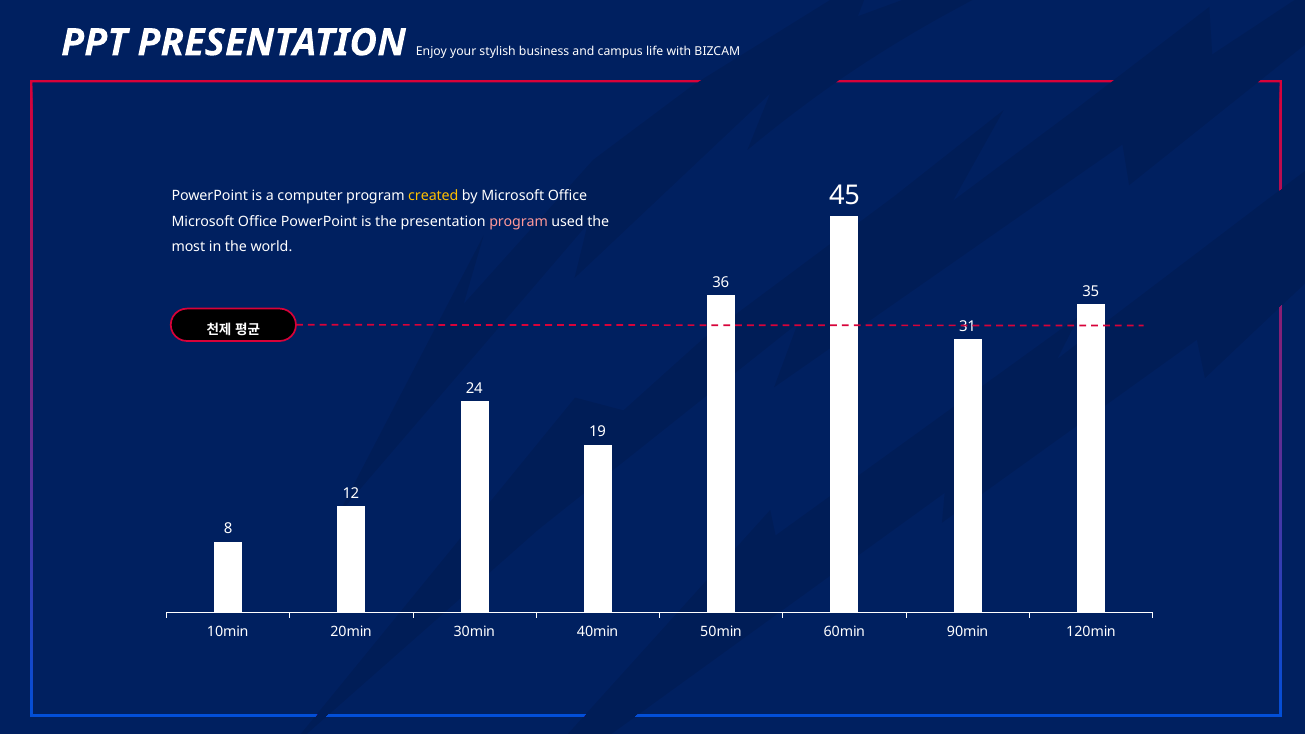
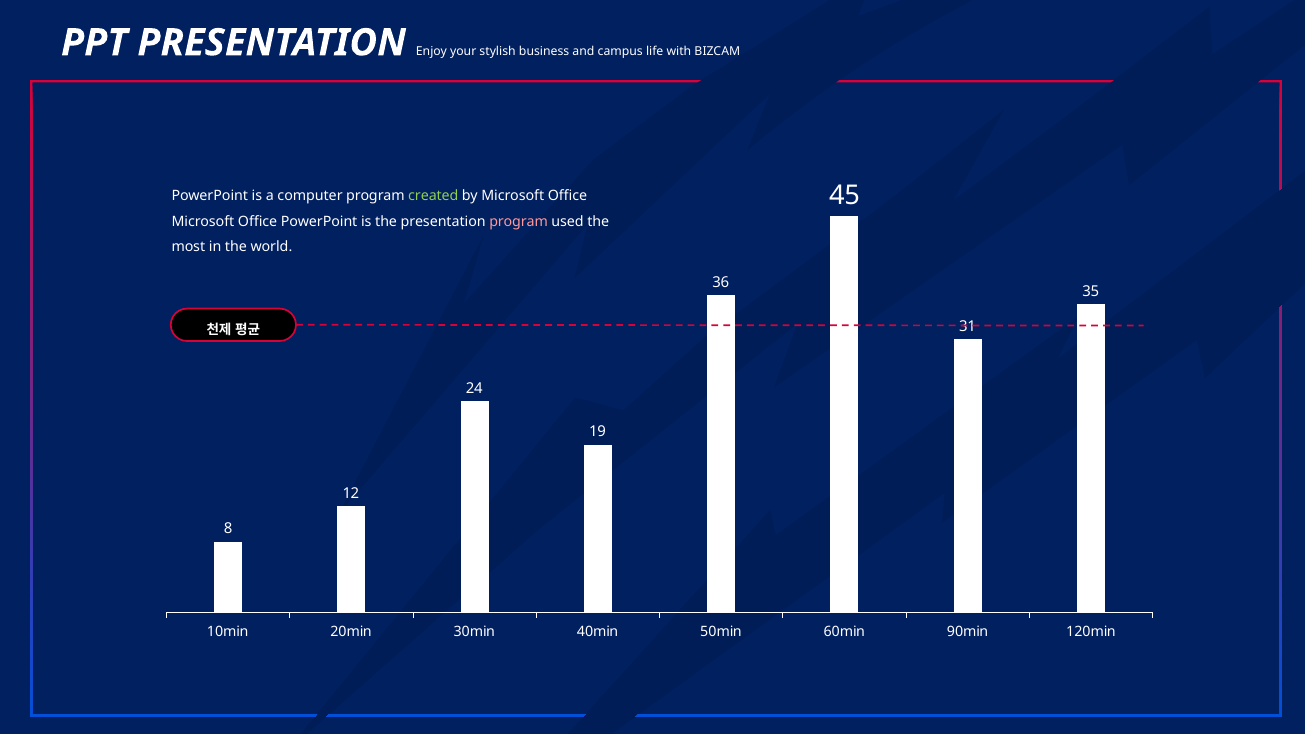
created colour: yellow -> light green
